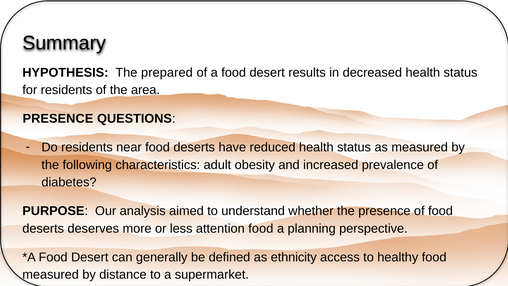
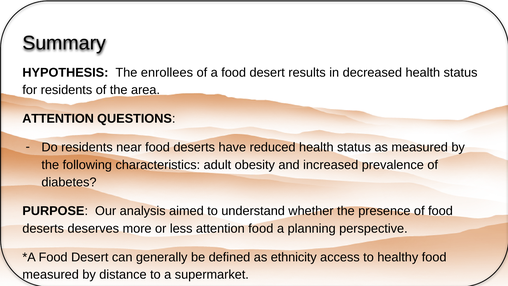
prepared: prepared -> enrollees
PRESENCE at (58, 119): PRESENCE -> ATTENTION
